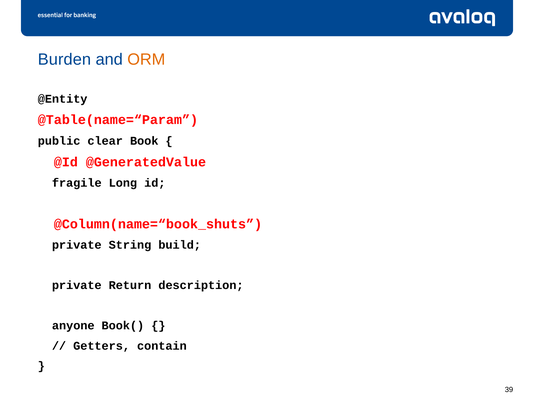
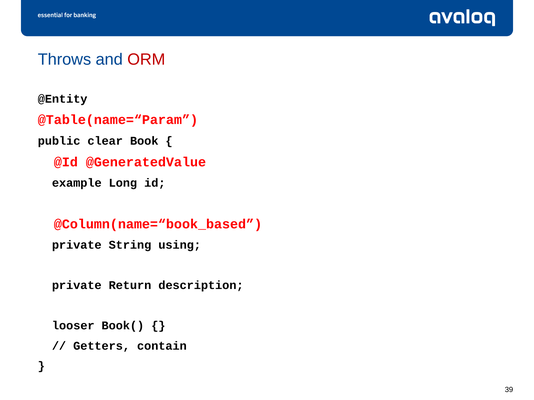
Burden: Burden -> Throws
ORM colour: orange -> red
fragile: fragile -> example
@Column(name=“book_shuts: @Column(name=“book_shuts -> @Column(name=“book_based
build: build -> using
anyone: anyone -> looser
